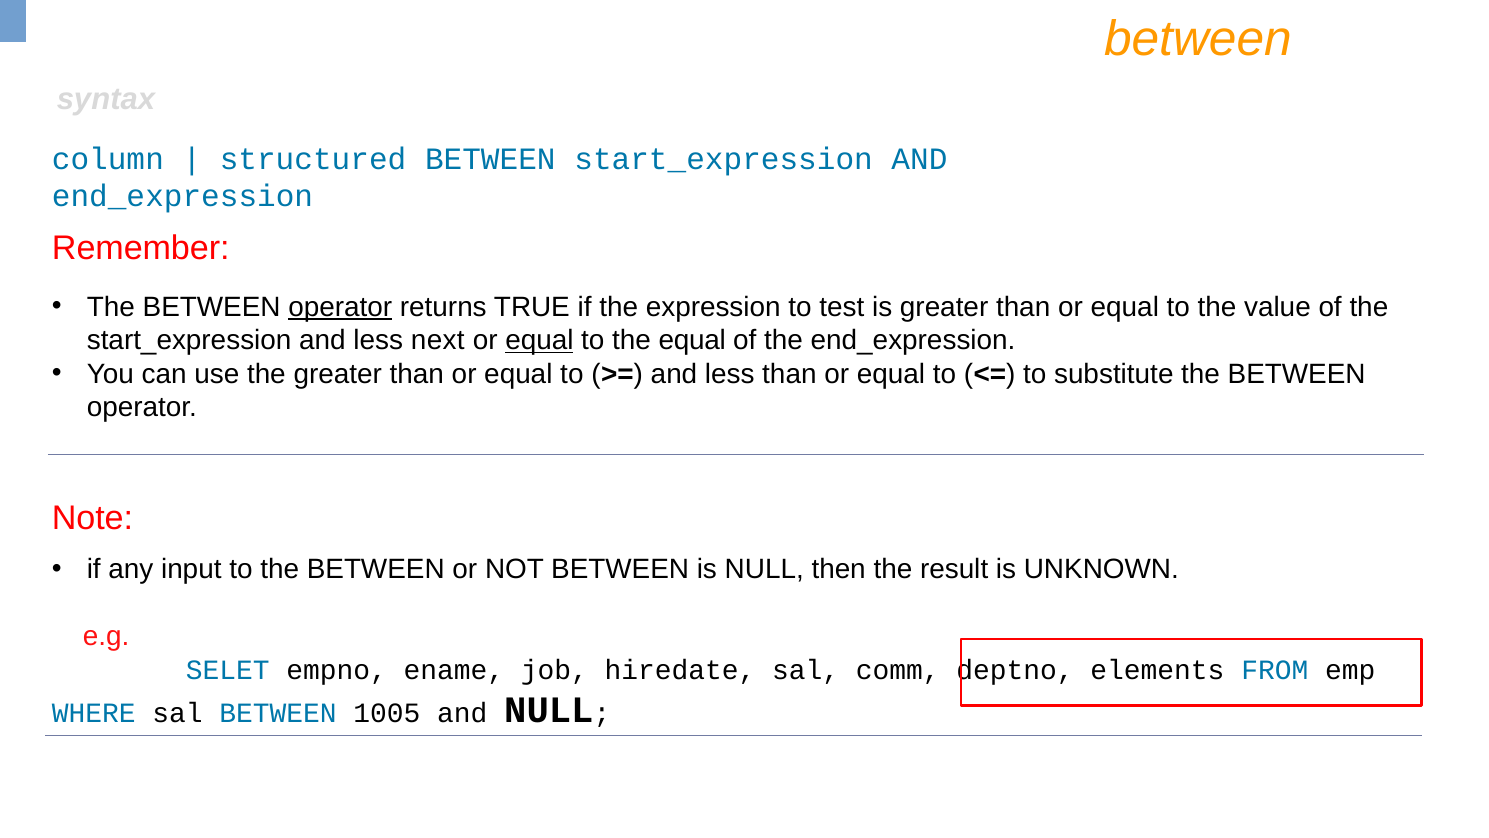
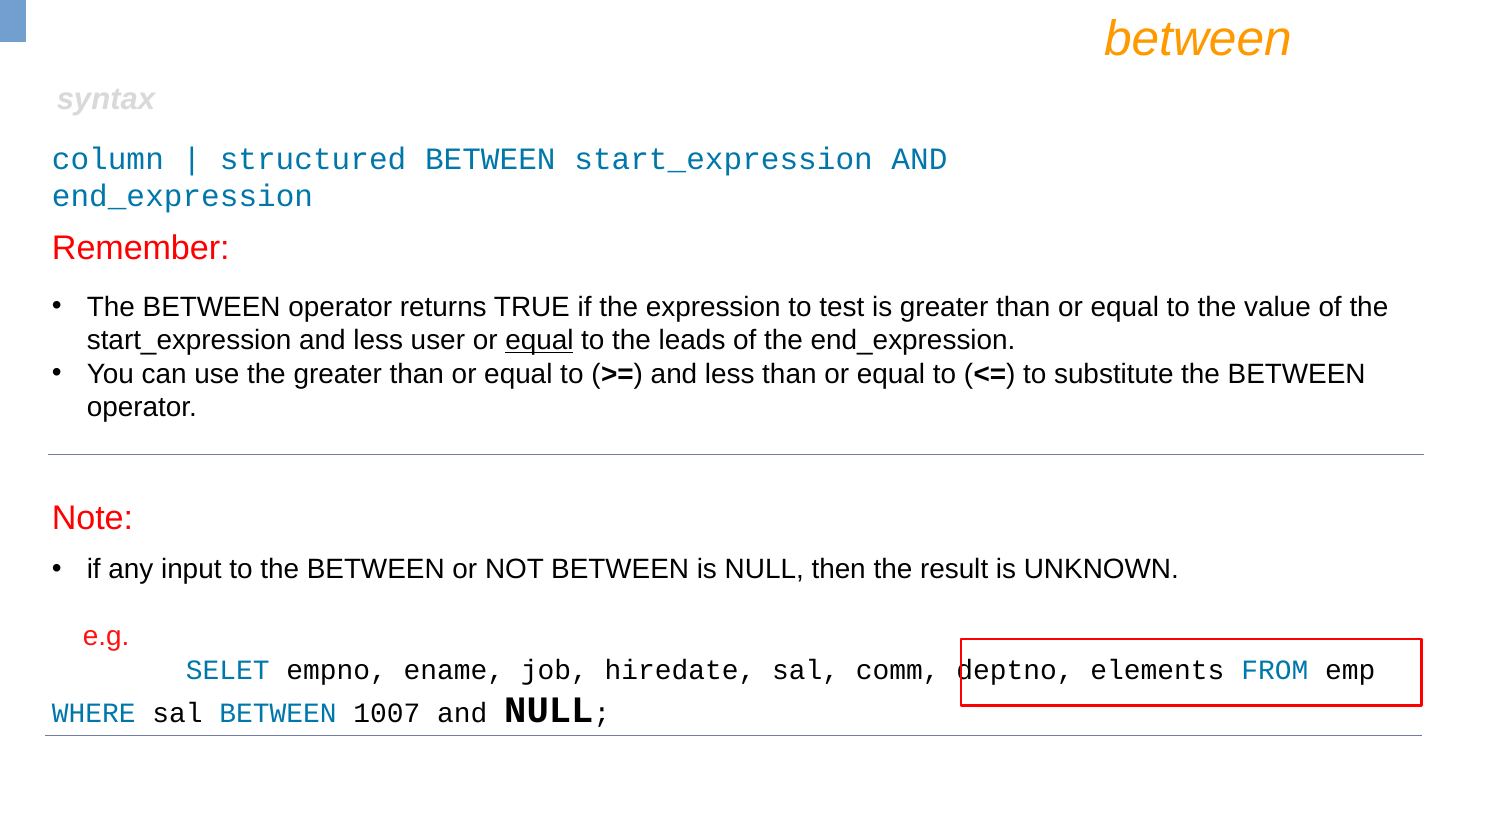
operator at (340, 307) underline: present -> none
next: next -> user
the equal: equal -> leads
1005: 1005 -> 1007
